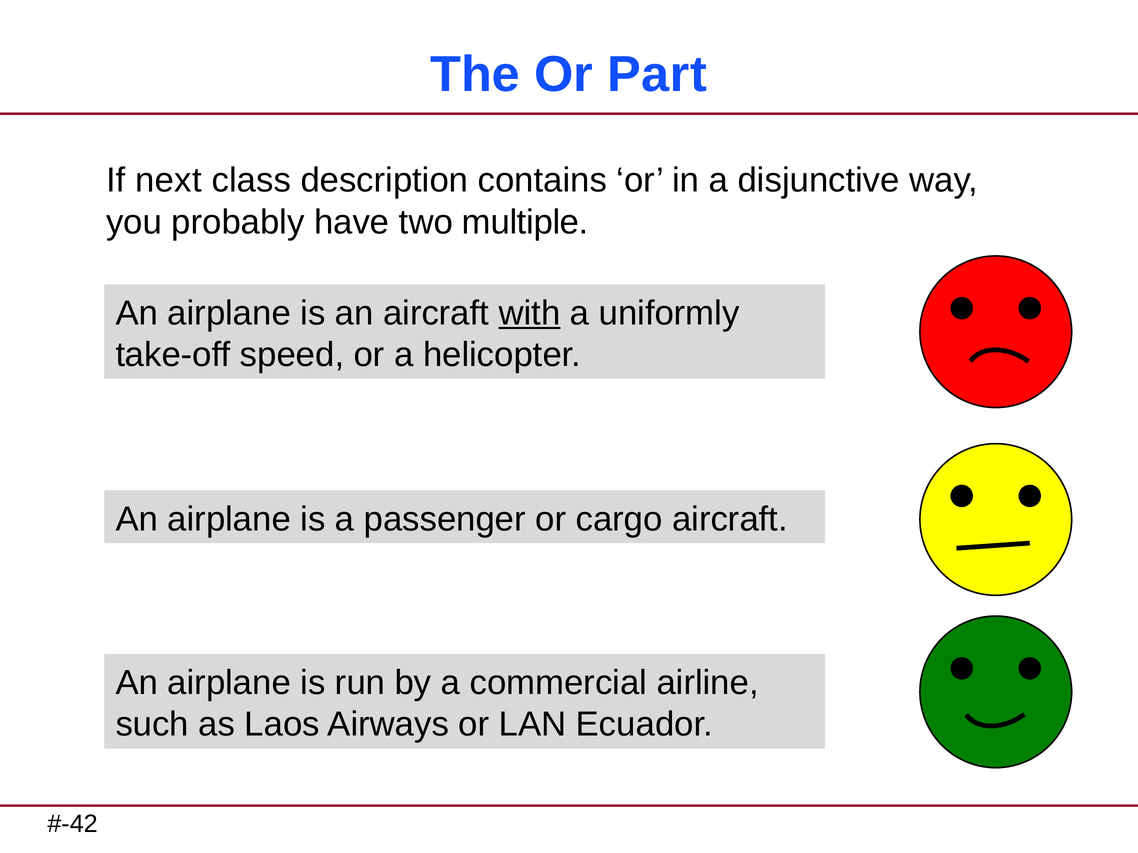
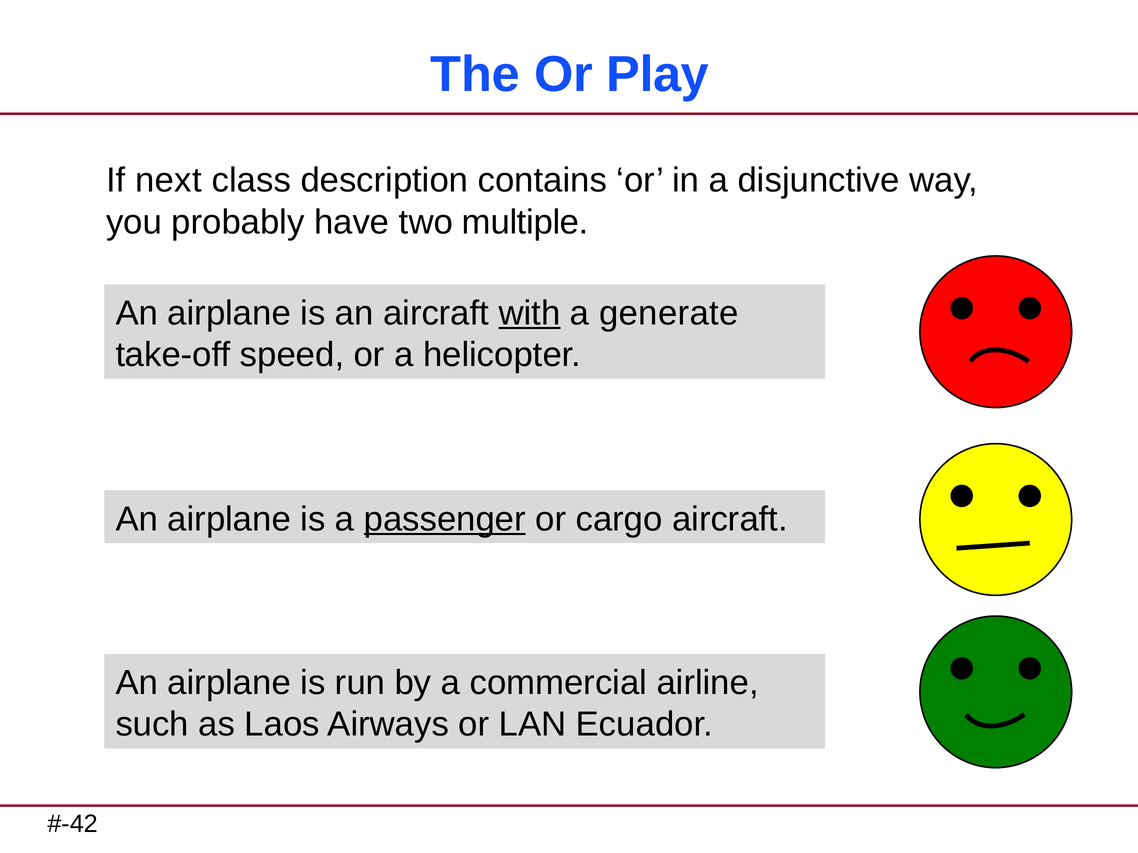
Part: Part -> Play
uniformly: uniformly -> generate
passenger underline: none -> present
